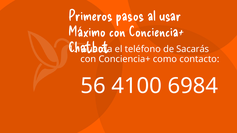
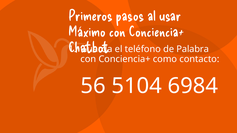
Sacarás: Sacarás -> Palabra
4100: 4100 -> 5104
